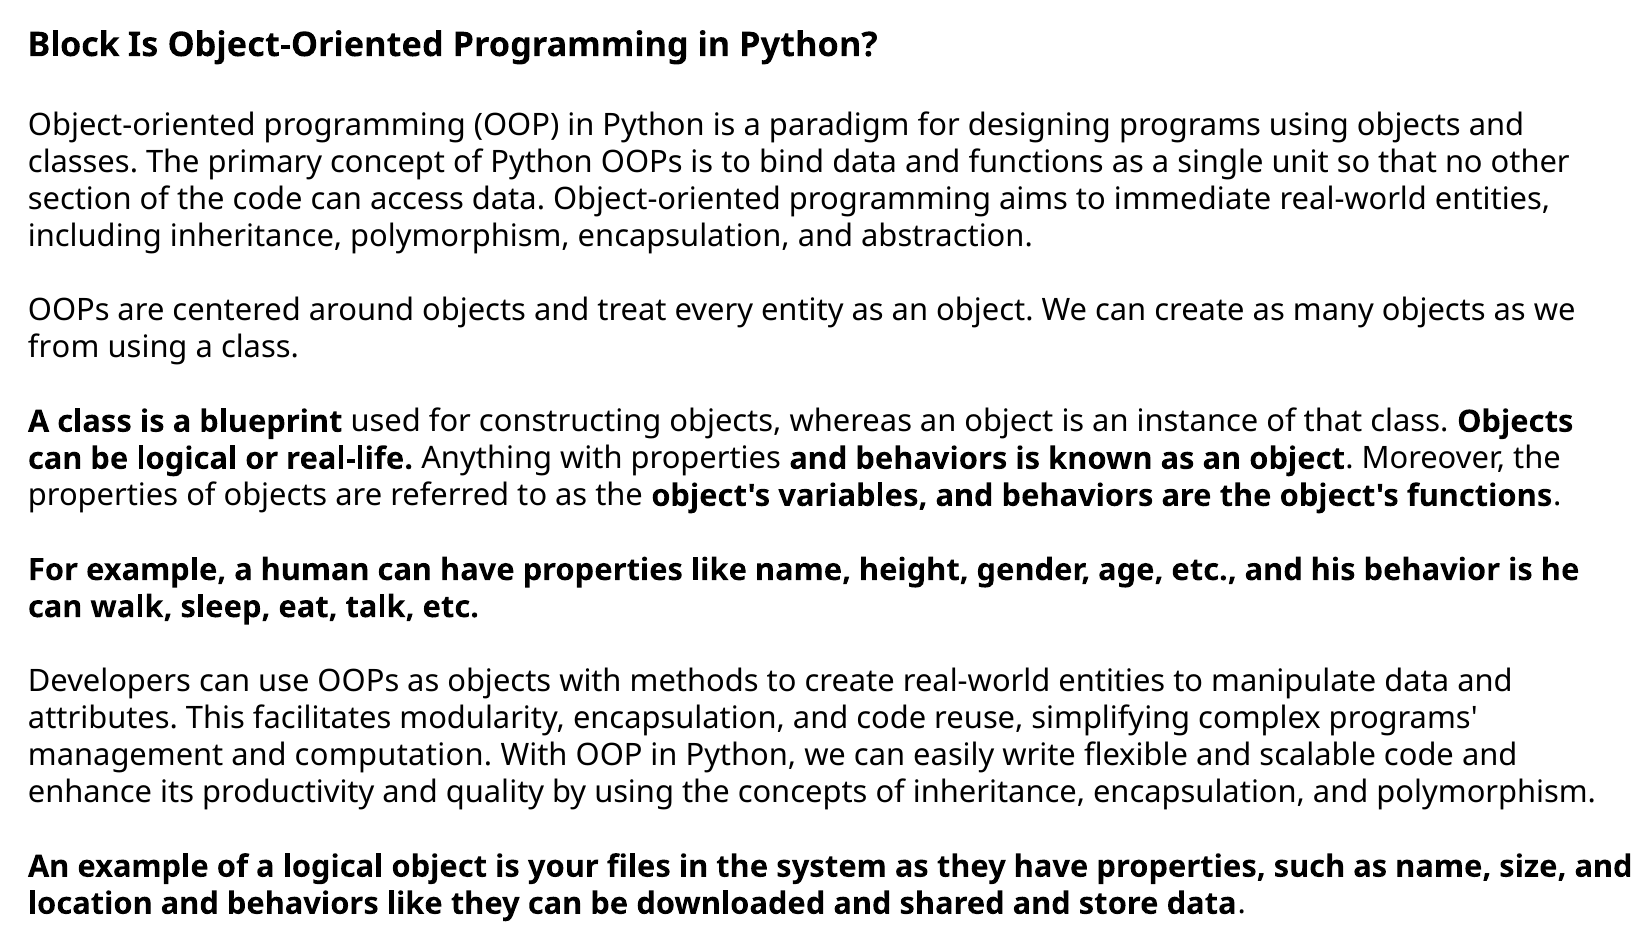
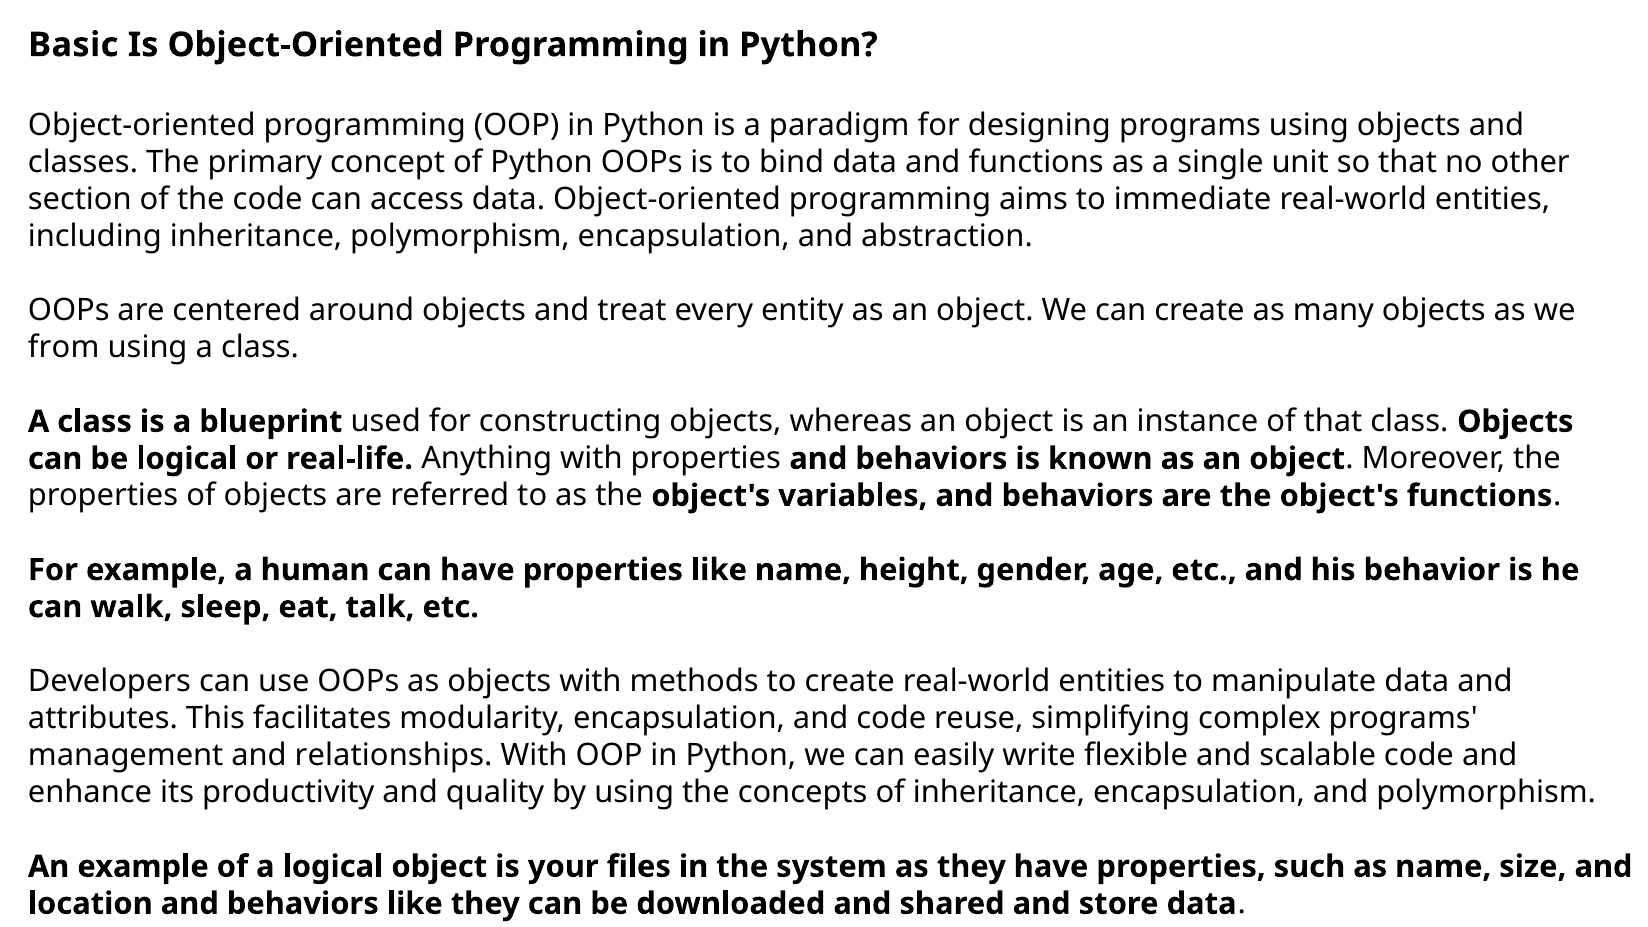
Block: Block -> Basic
computation: computation -> relationships
